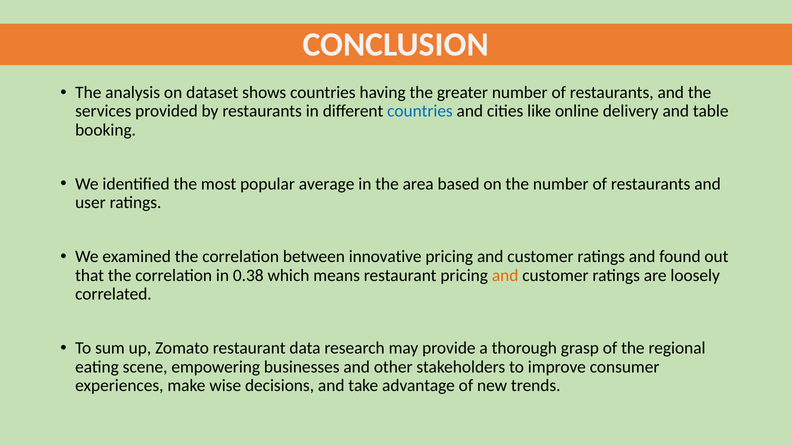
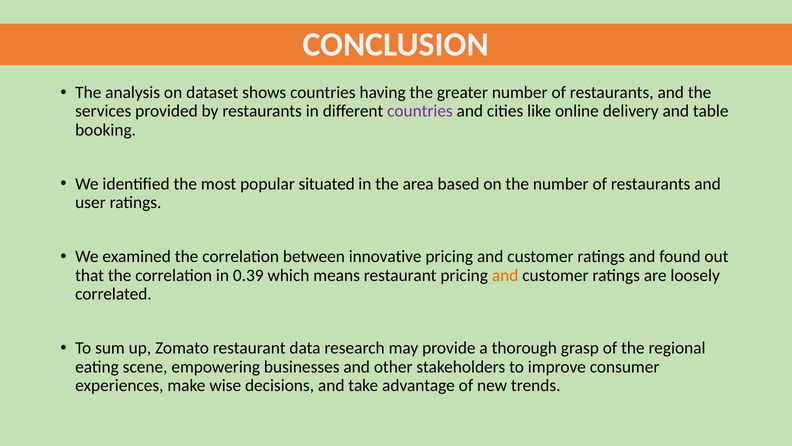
countries at (420, 111) colour: blue -> purple
average: average -> situated
0.38: 0.38 -> 0.39
